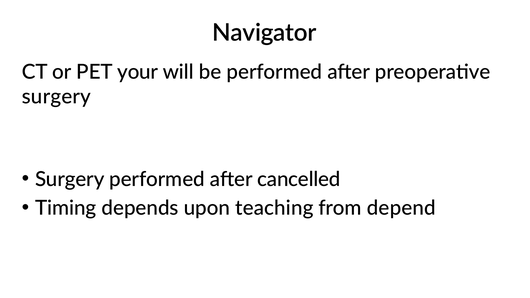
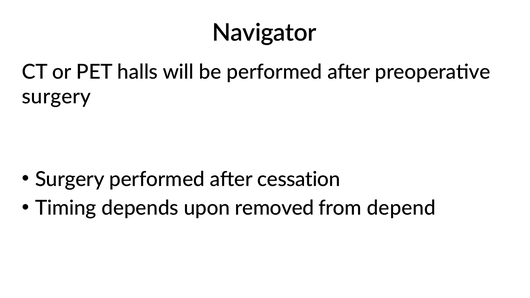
your: your -> halls
cancelled: cancelled -> cessation
teaching: teaching -> removed
